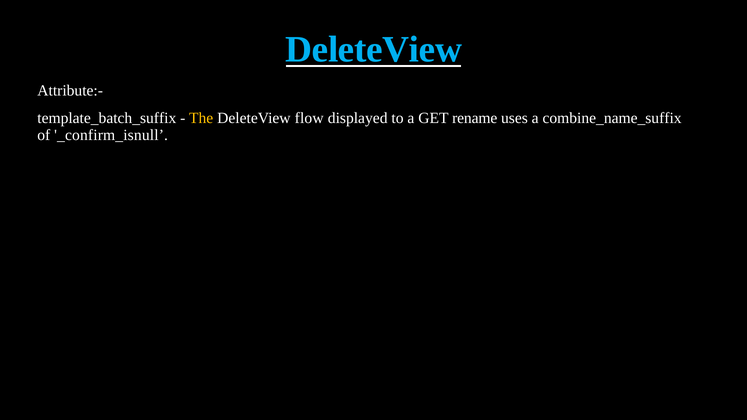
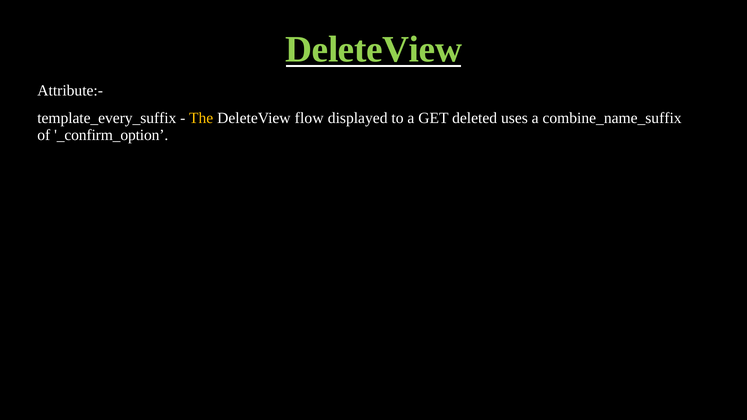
DeleteView at (374, 49) colour: light blue -> light green
template_batch_suffix: template_batch_suffix -> template_every_suffix
rename: rename -> deleted
_confirm_isnull: _confirm_isnull -> _confirm_option
